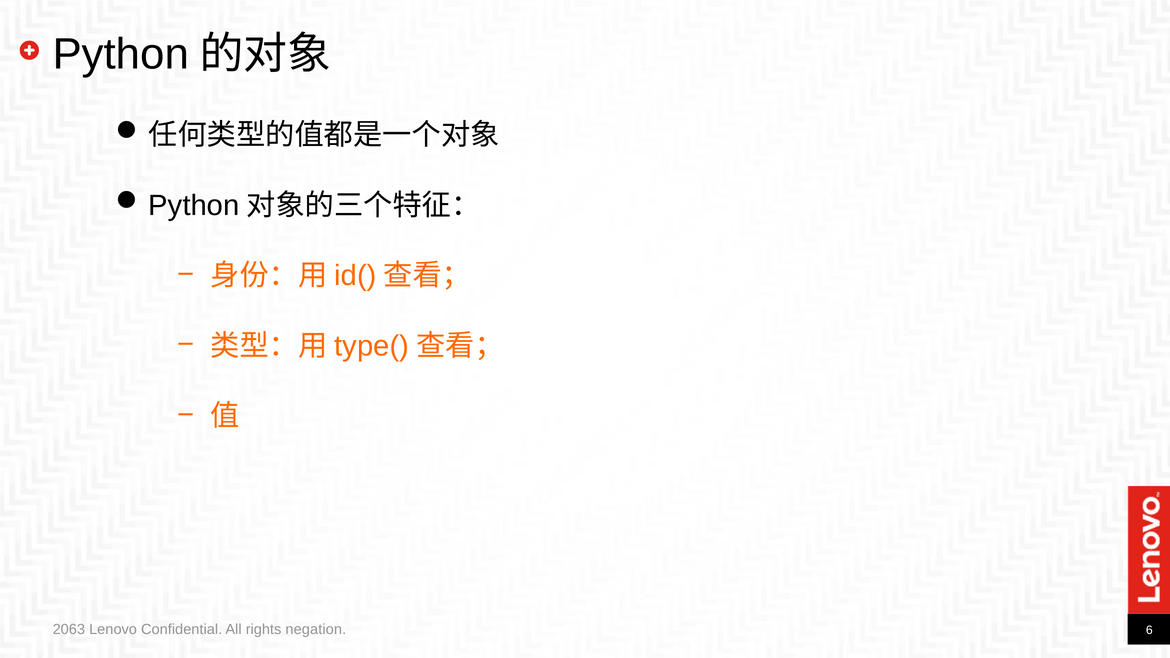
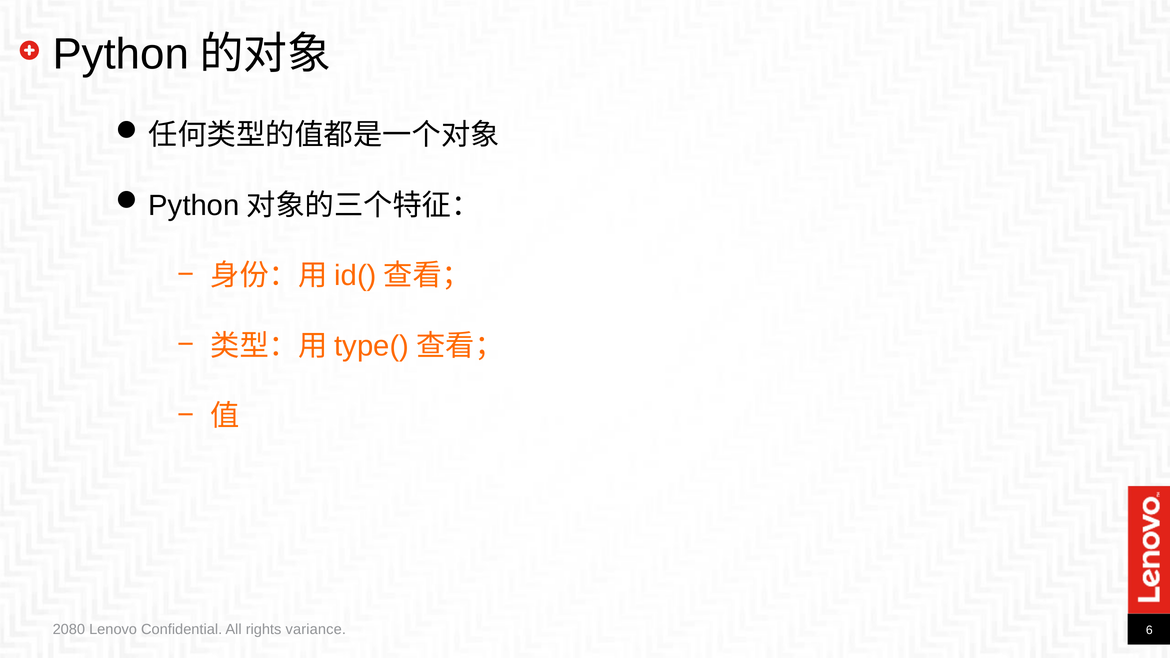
2063: 2063 -> 2080
negation: negation -> variance
